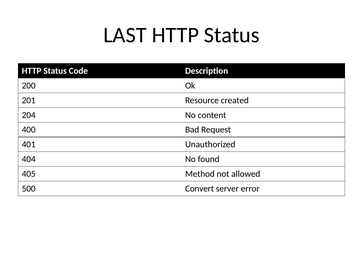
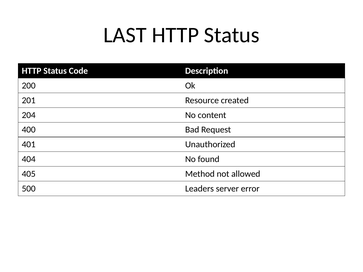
Convert: Convert -> Leaders
